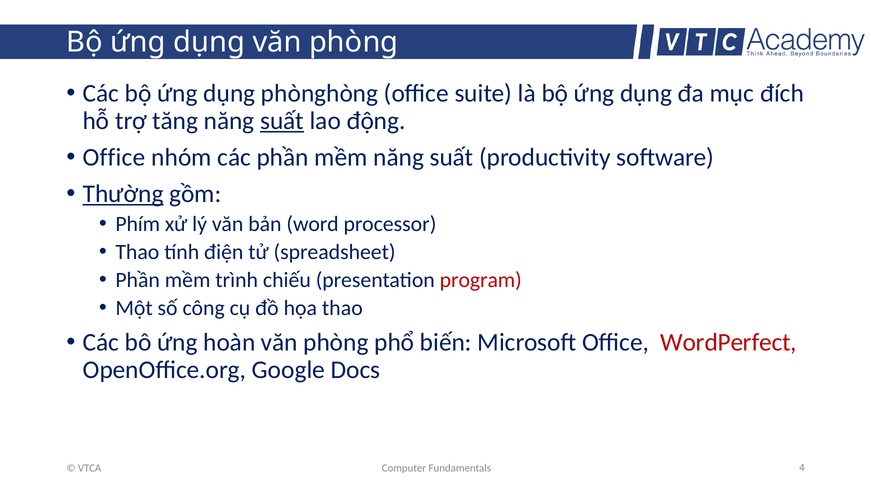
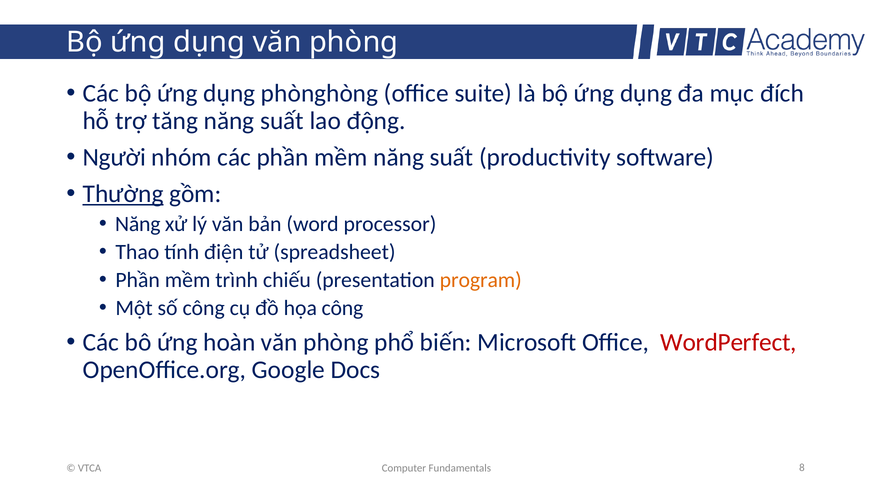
suất at (282, 121) underline: present -> none
Office at (114, 157): Office -> Người
Phím at (138, 224): Phím -> Năng
program colour: red -> orange
họa thao: thao -> công
4: 4 -> 8
